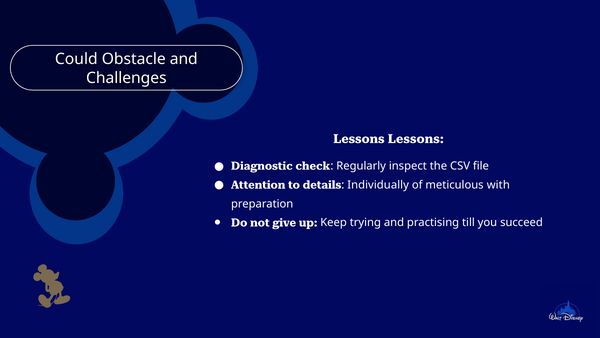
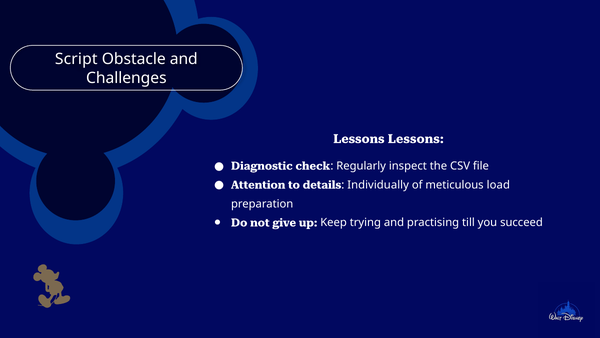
Could: Could -> Script
with: with -> load
